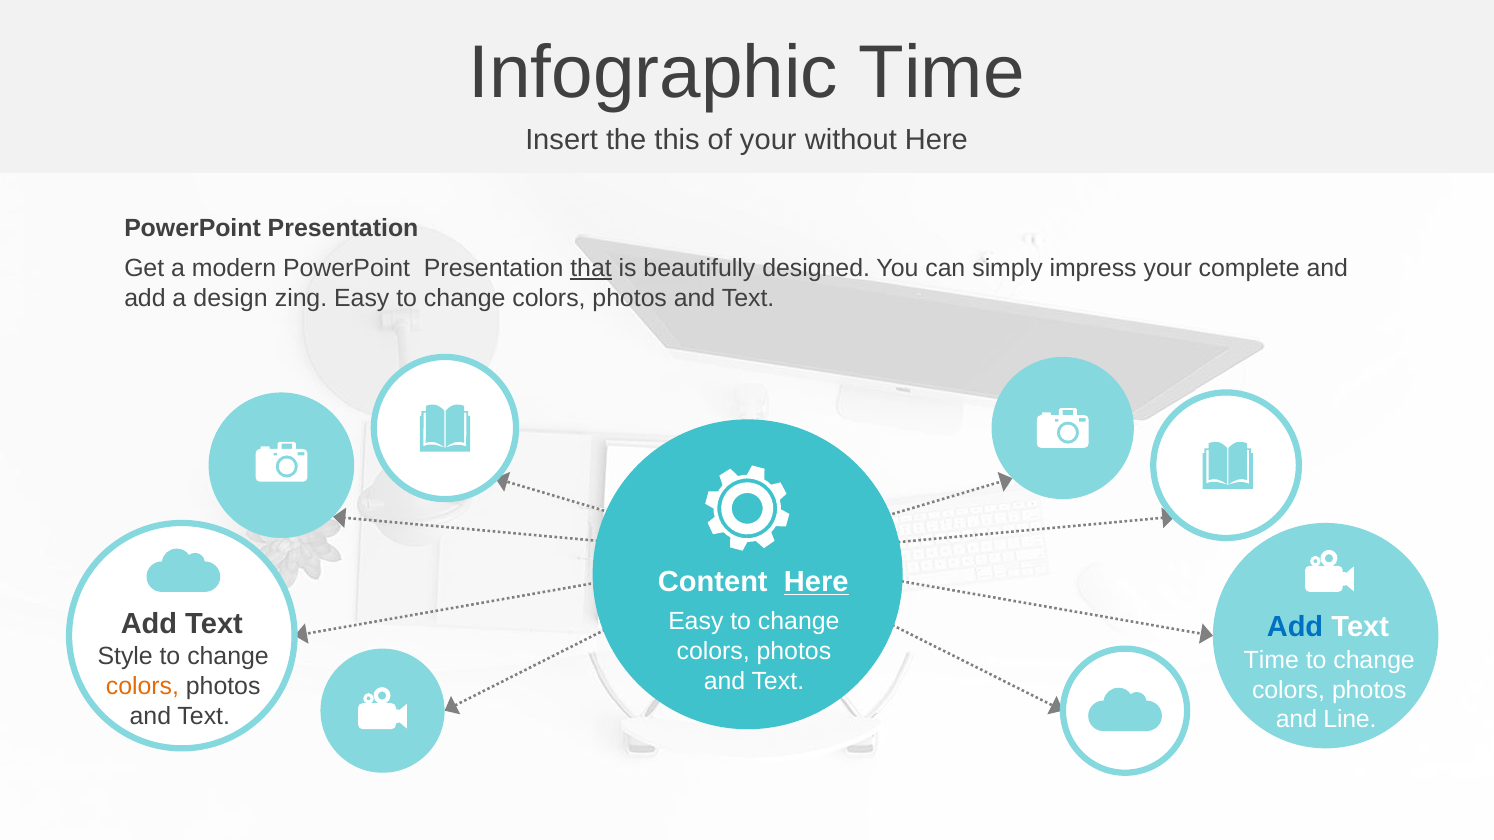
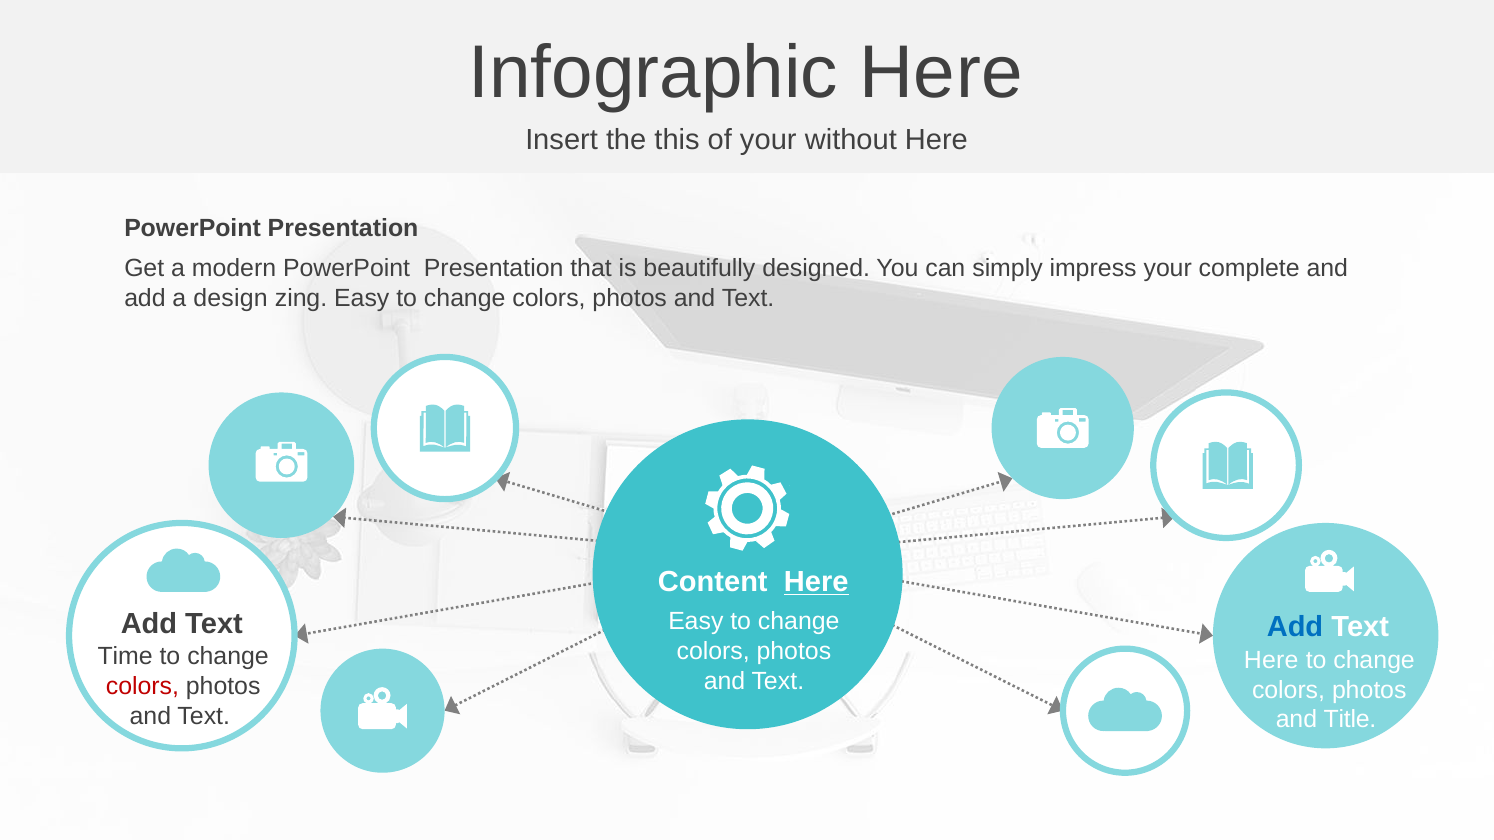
Infographic Time: Time -> Here
that underline: present -> none
Style: Style -> Time
Time at (1271, 660): Time -> Here
colors at (142, 687) colour: orange -> red
Line: Line -> Title
